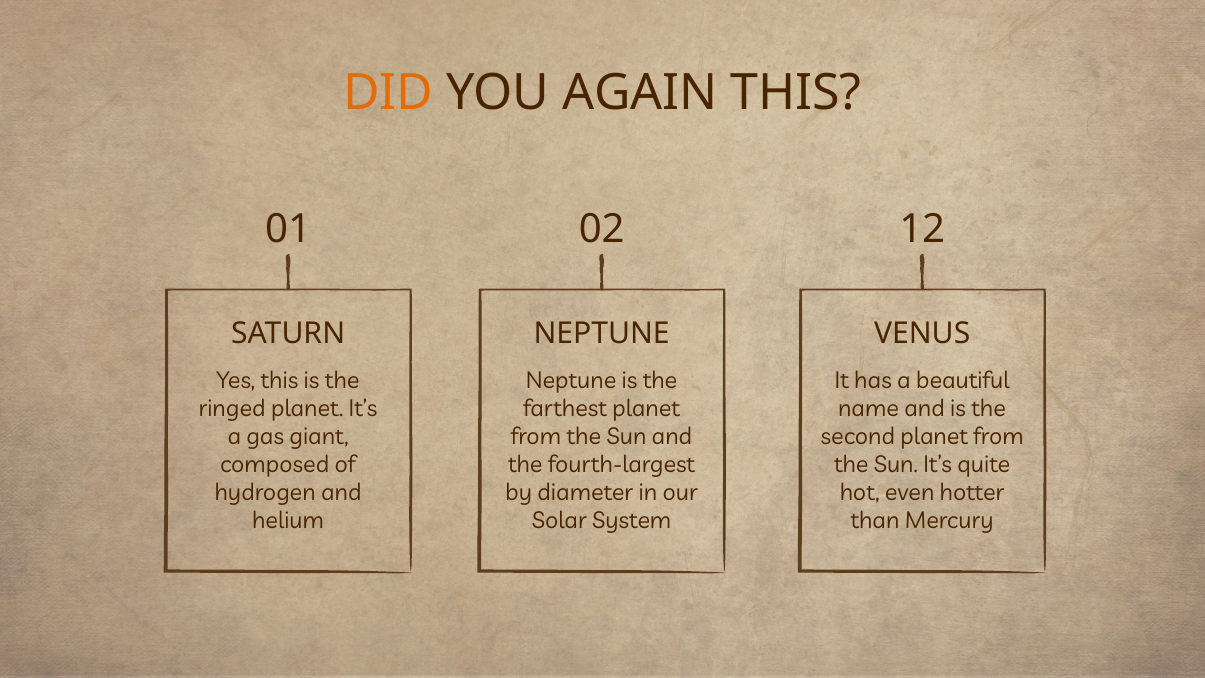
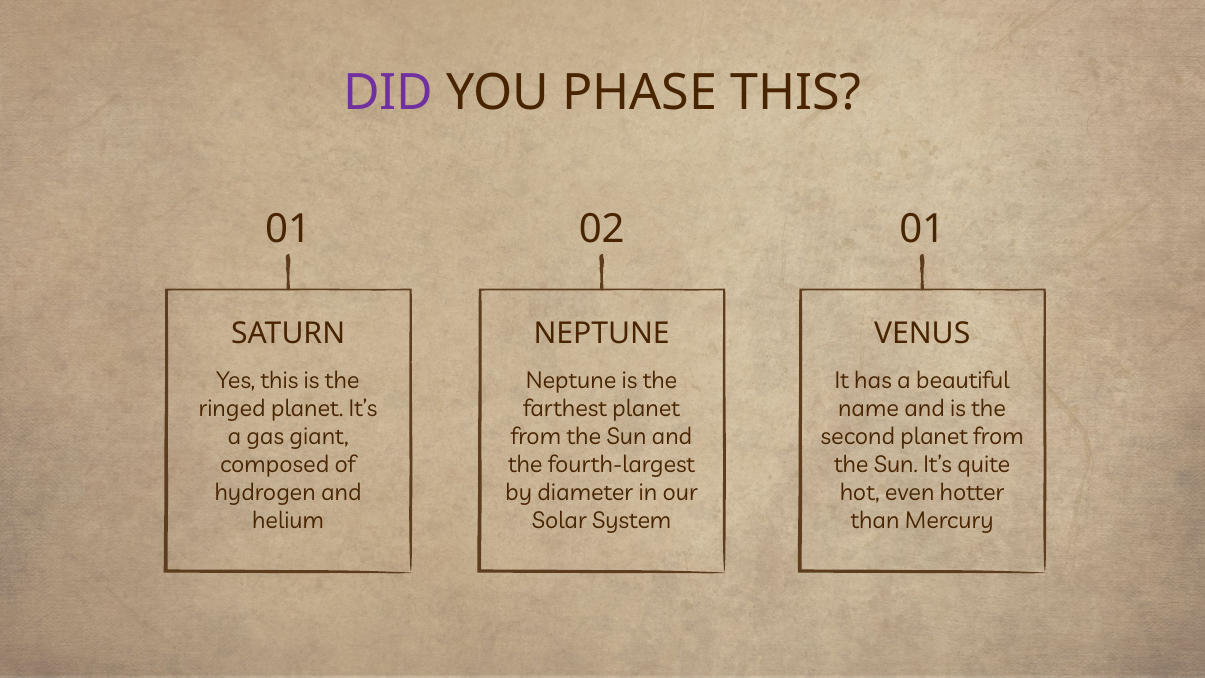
DID colour: orange -> purple
AGAIN: AGAIN -> PHASE
02 12: 12 -> 01
